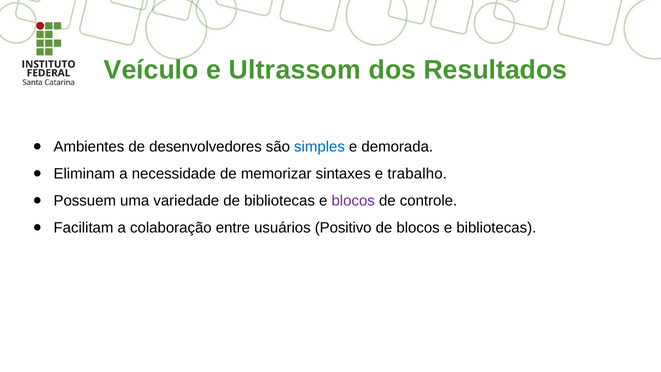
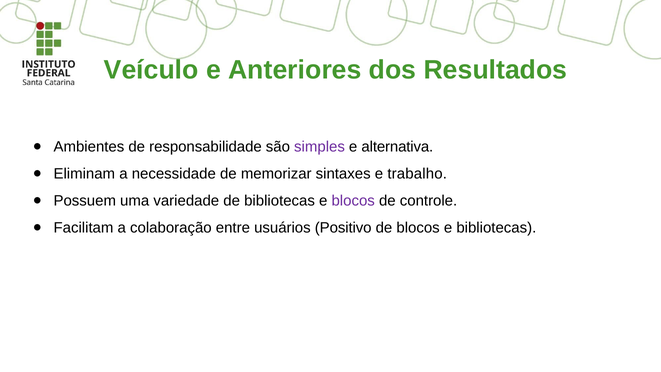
Ultrassom: Ultrassom -> Anteriores
desenvolvedores: desenvolvedores -> responsabilidade
simples colour: blue -> purple
demorada: demorada -> alternativa
